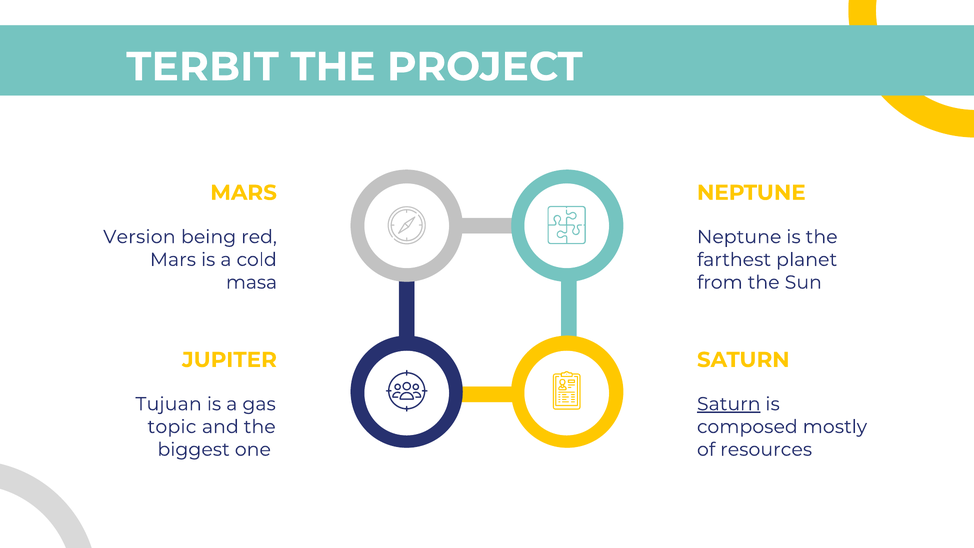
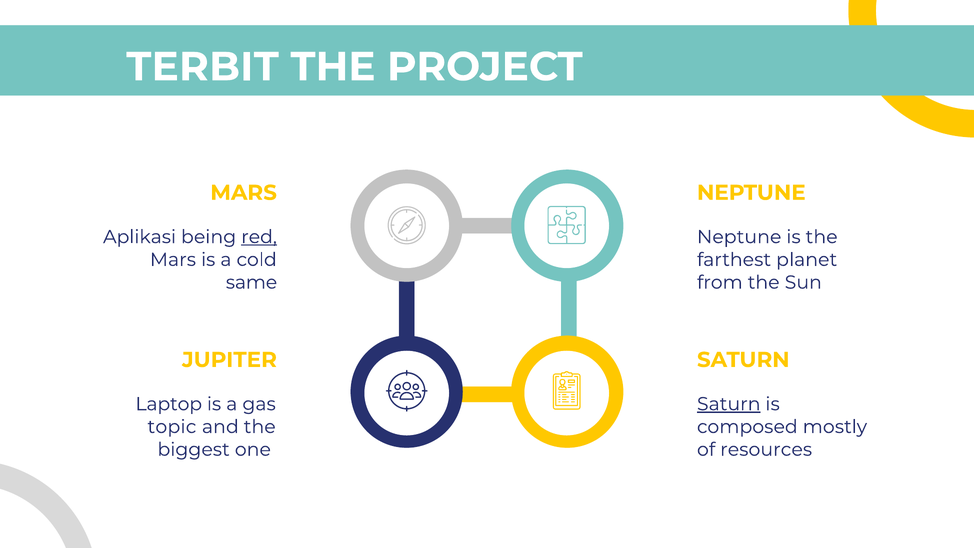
Version: Version -> Aplikasi
red underline: none -> present
masa: masa -> same
Tujuan: Tujuan -> Laptop
